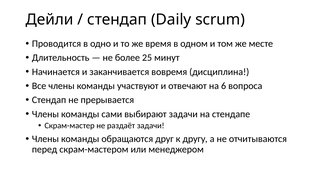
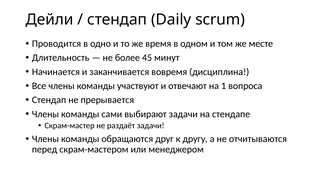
25: 25 -> 45
6: 6 -> 1
